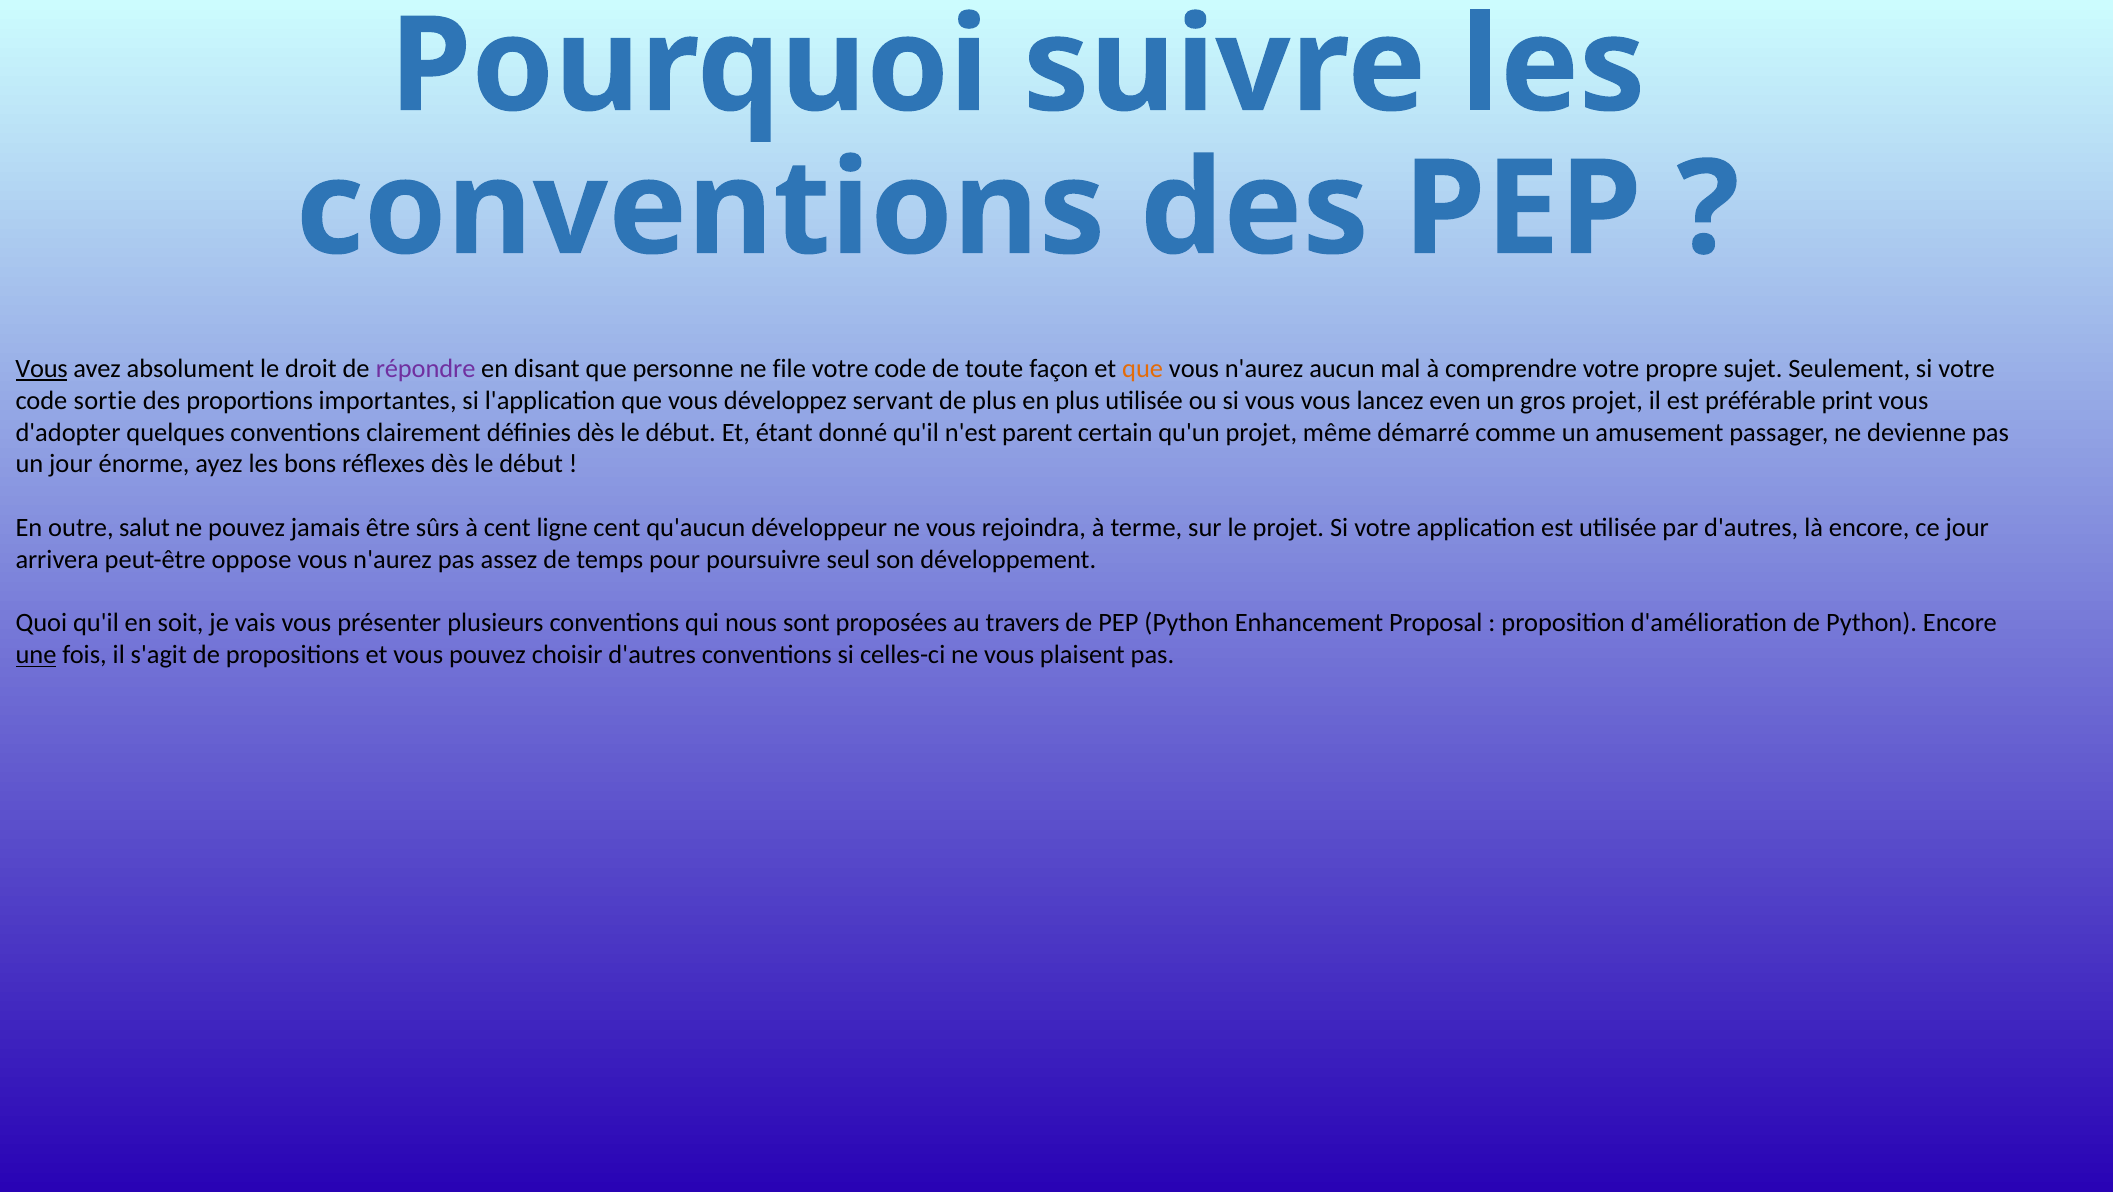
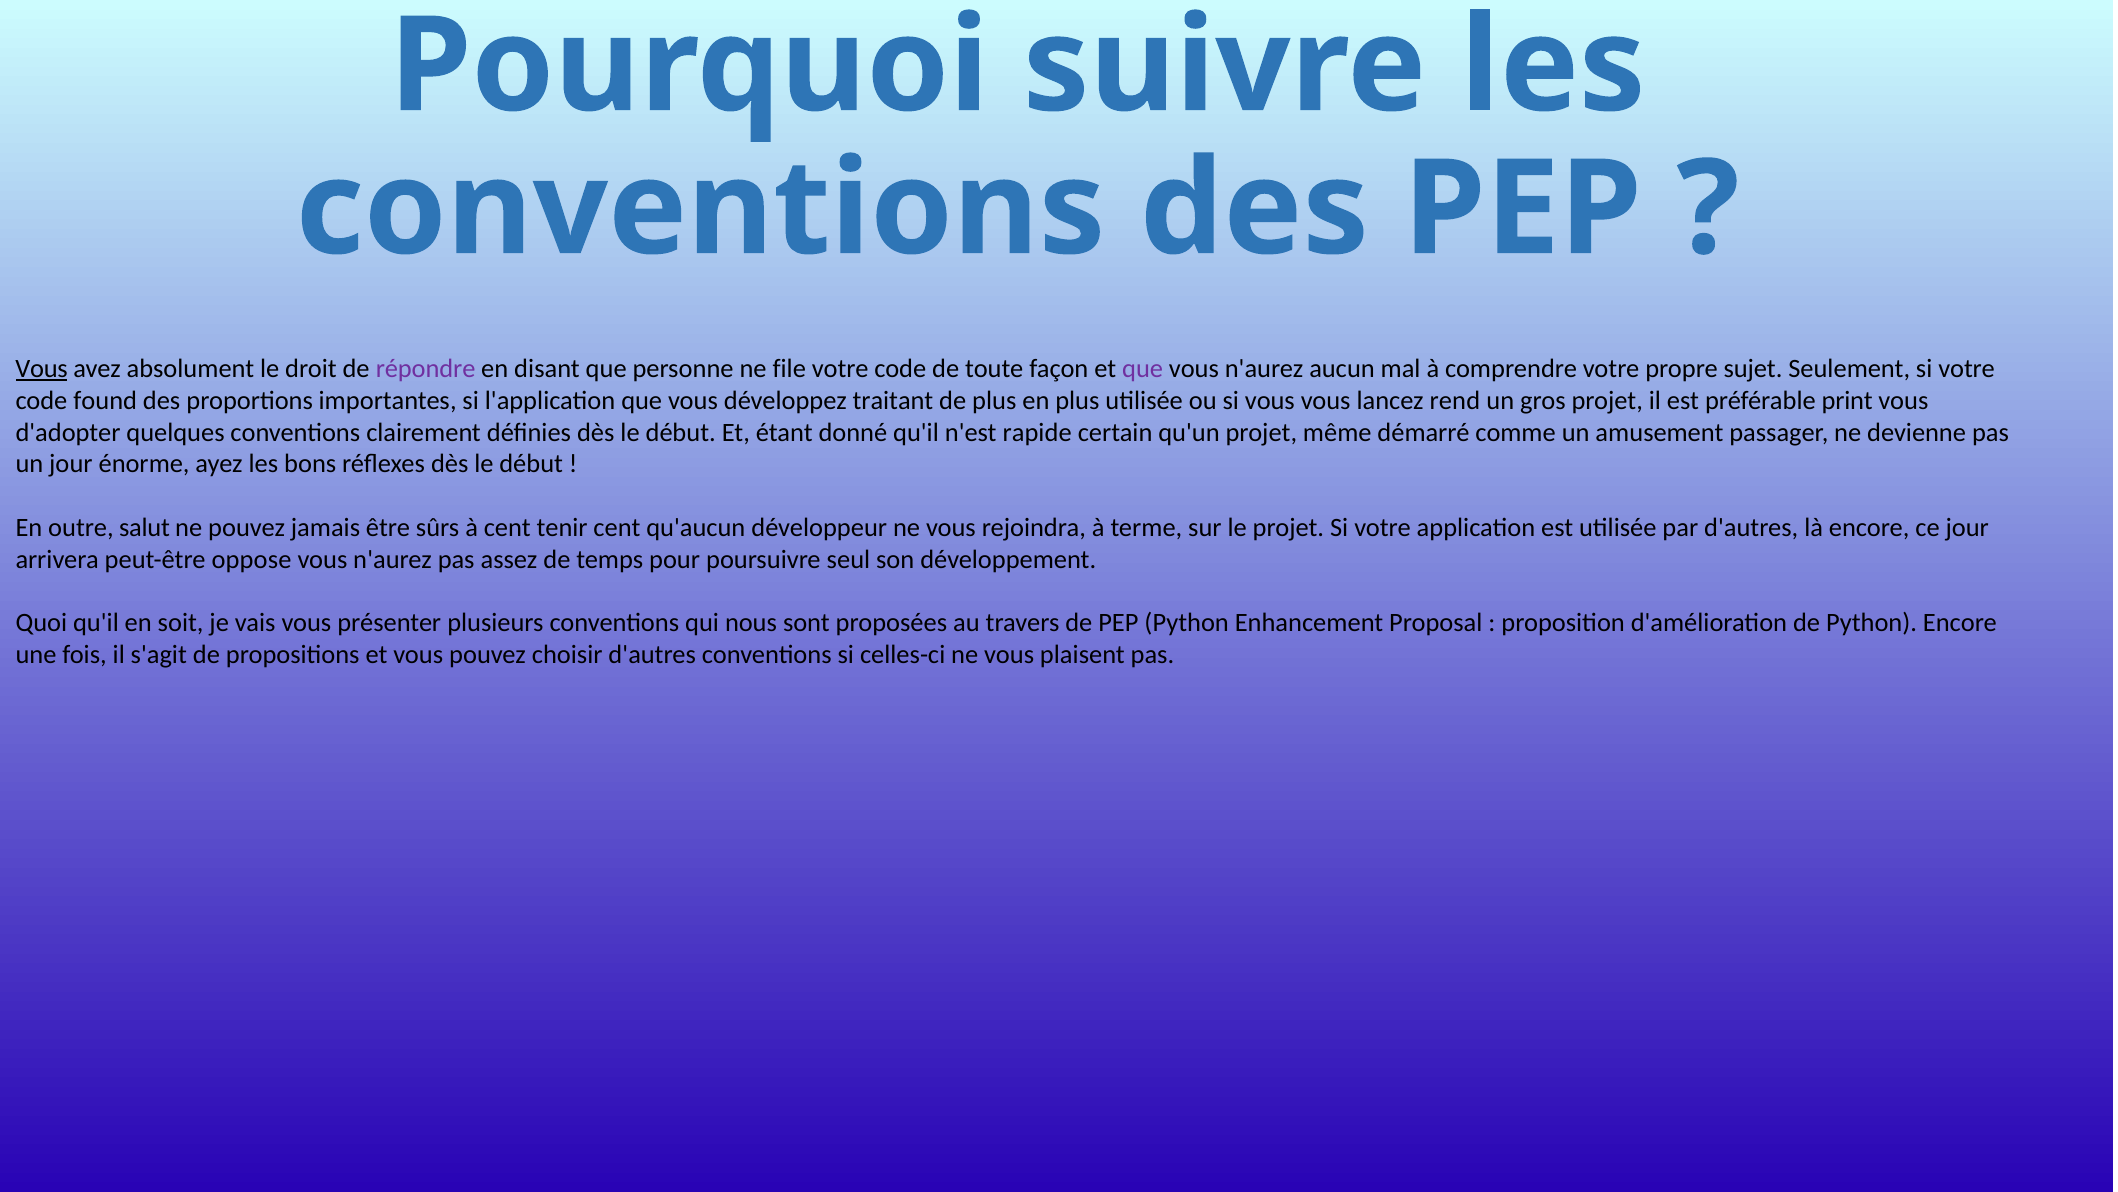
que at (1143, 369) colour: orange -> purple
sortie: sortie -> found
servant: servant -> traitant
even: even -> rend
parent: parent -> rapide
ligne: ligne -> tenir
une underline: present -> none
